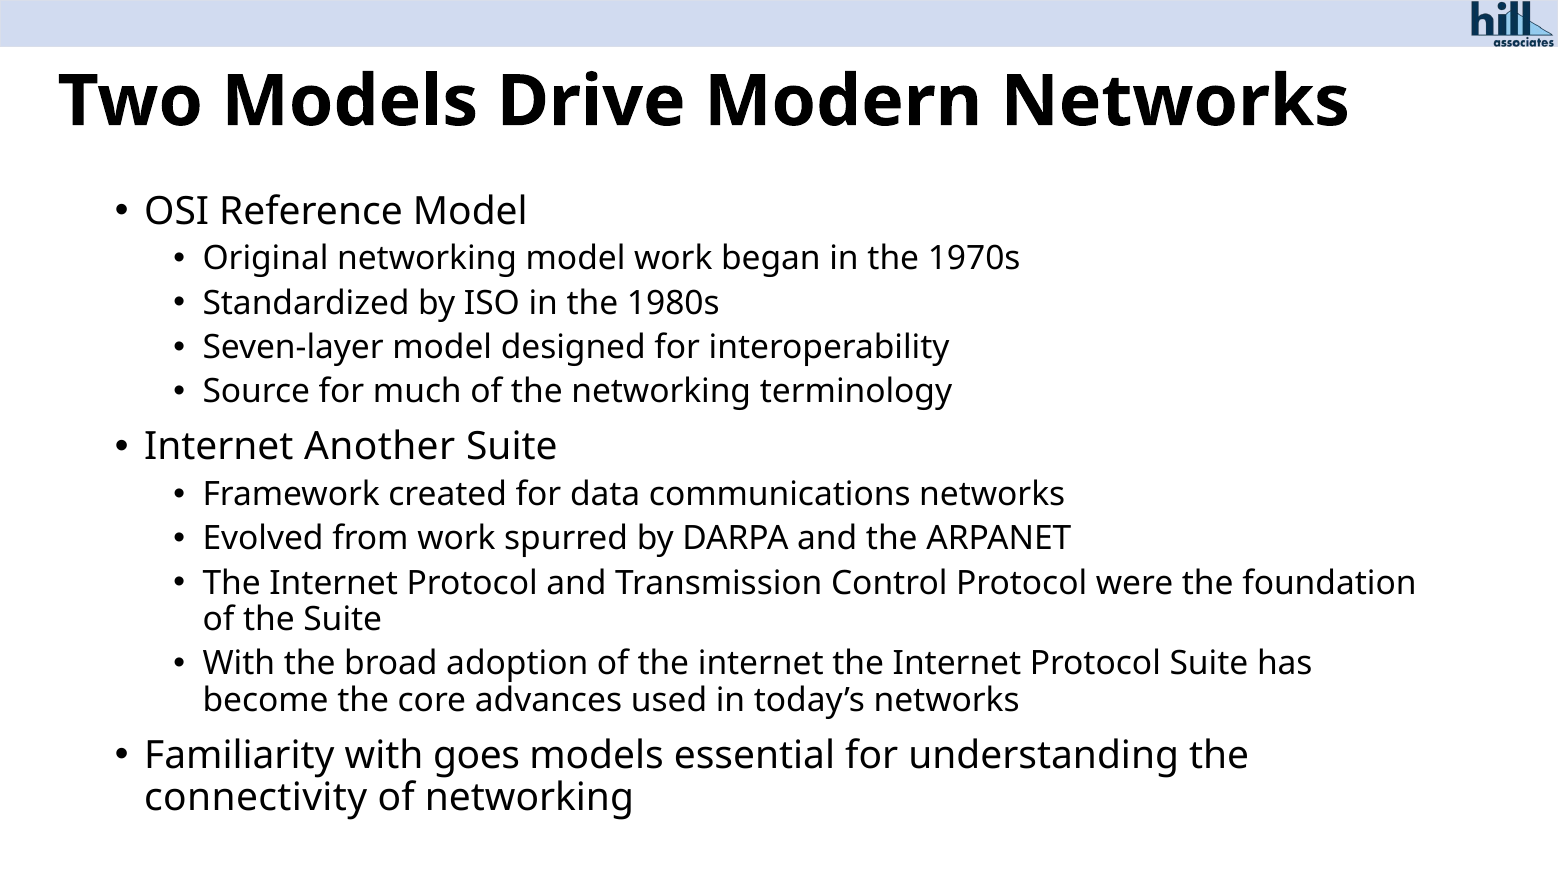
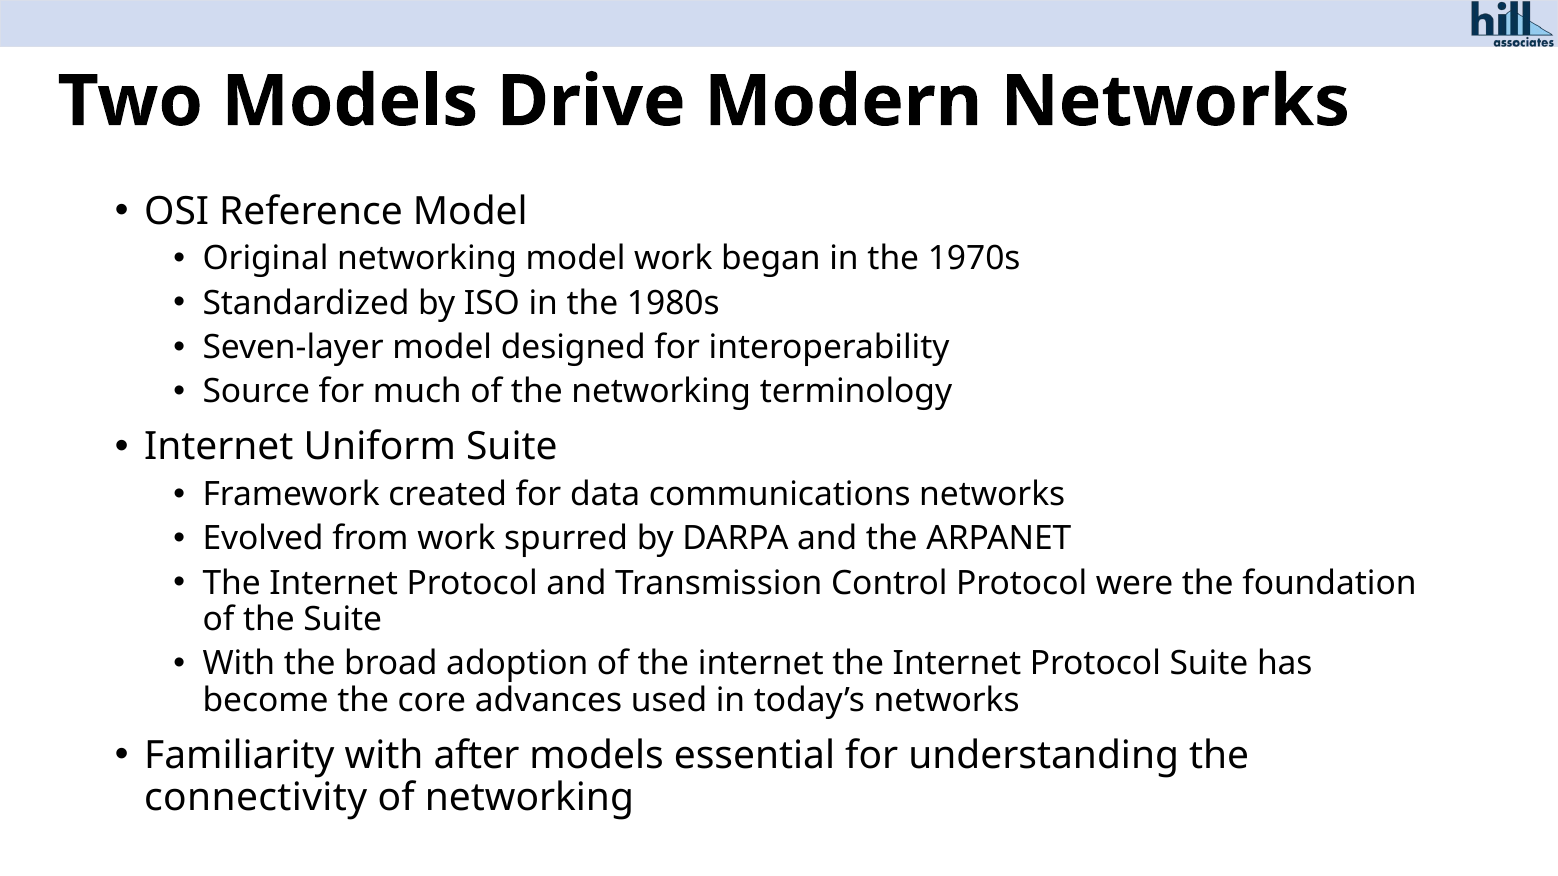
Another: Another -> Uniform
goes: goes -> after
